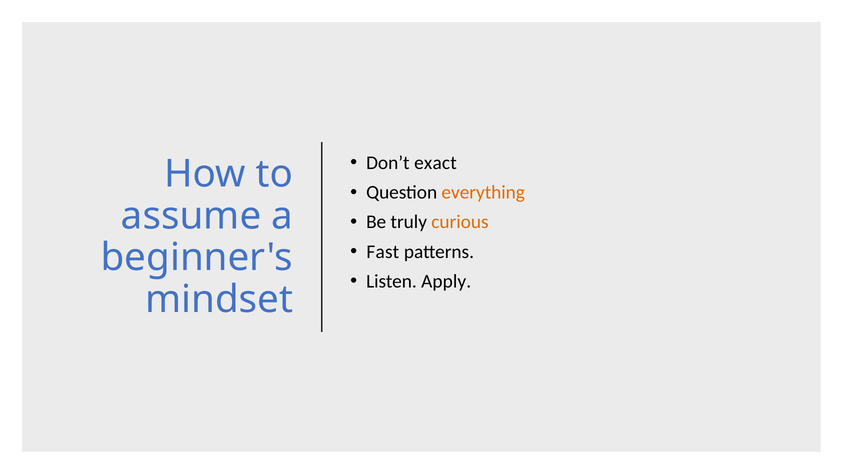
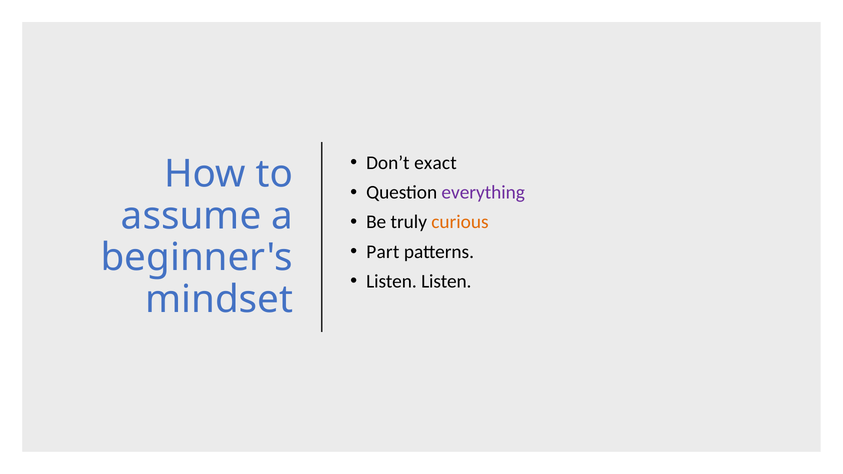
everything colour: orange -> purple
Fast: Fast -> Part
Listen Apply: Apply -> Listen
